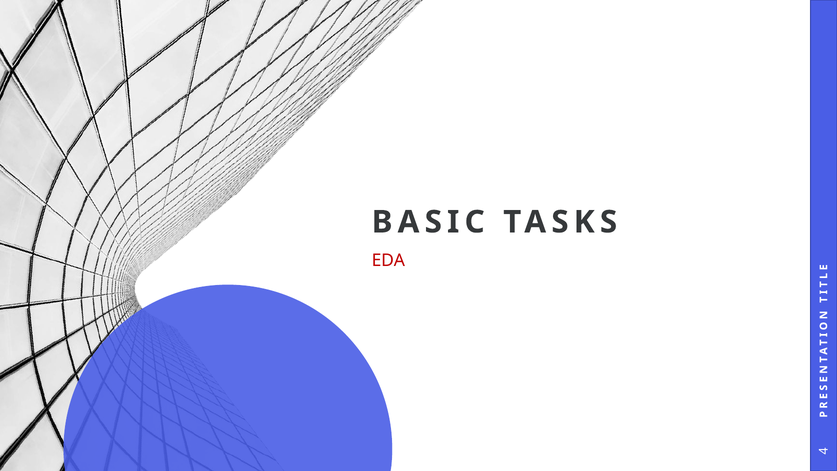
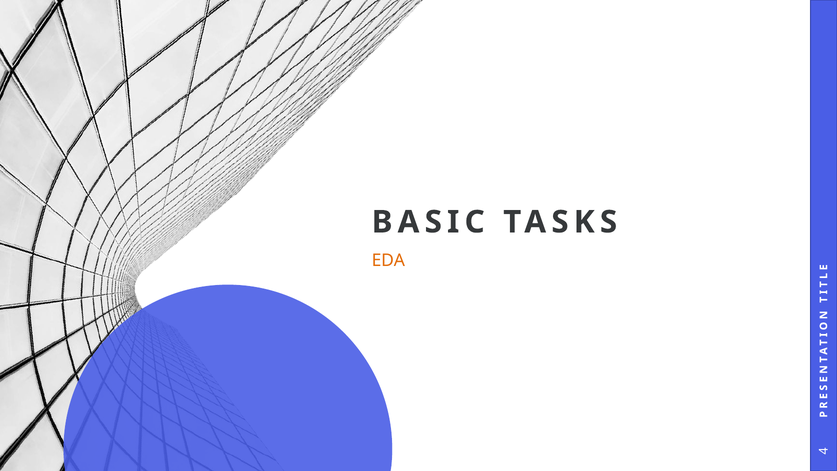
EDA colour: red -> orange
